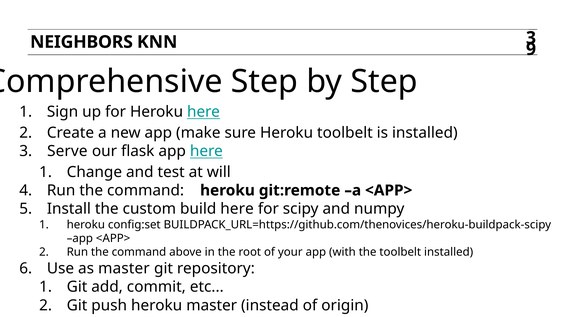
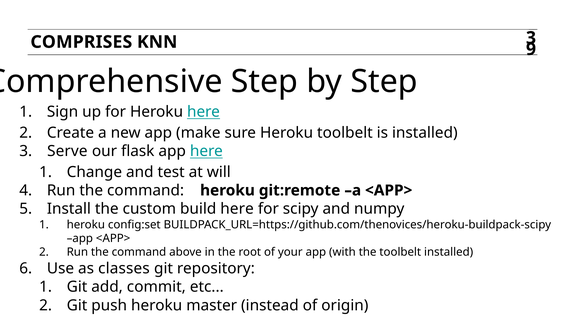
NEIGHBORS: NEIGHBORS -> COMPRISES
as master: master -> classes
